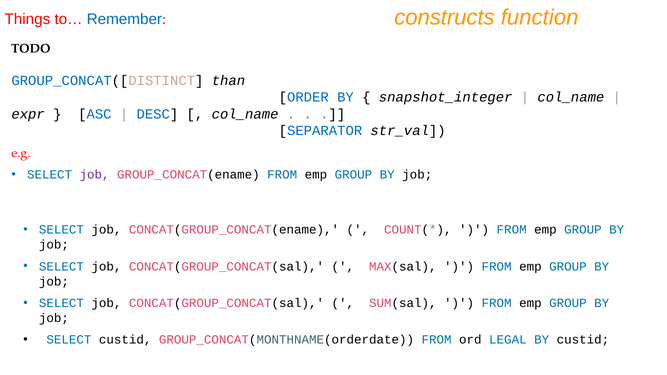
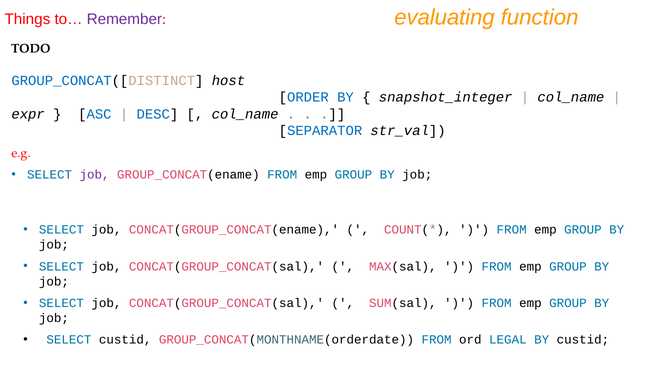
constructs: constructs -> evaluating
Remember colour: blue -> purple
than: than -> host
